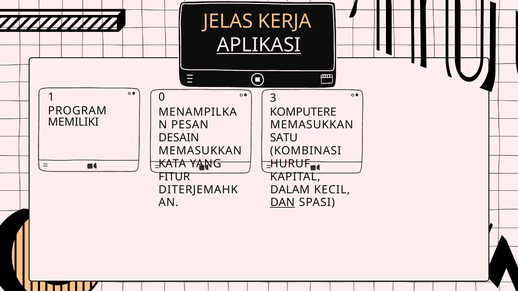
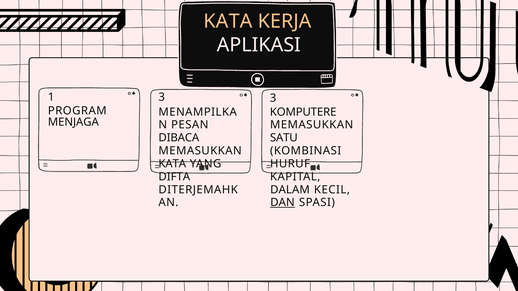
JELAS at (228, 21): JELAS -> KATA
APLIKASI underline: present -> none
1 0: 0 -> 3
MEMILIKI: MEMILIKI -> MENJAGA
DESAIN: DESAIN -> DIBACA
FITUR: FITUR -> DIFTA
